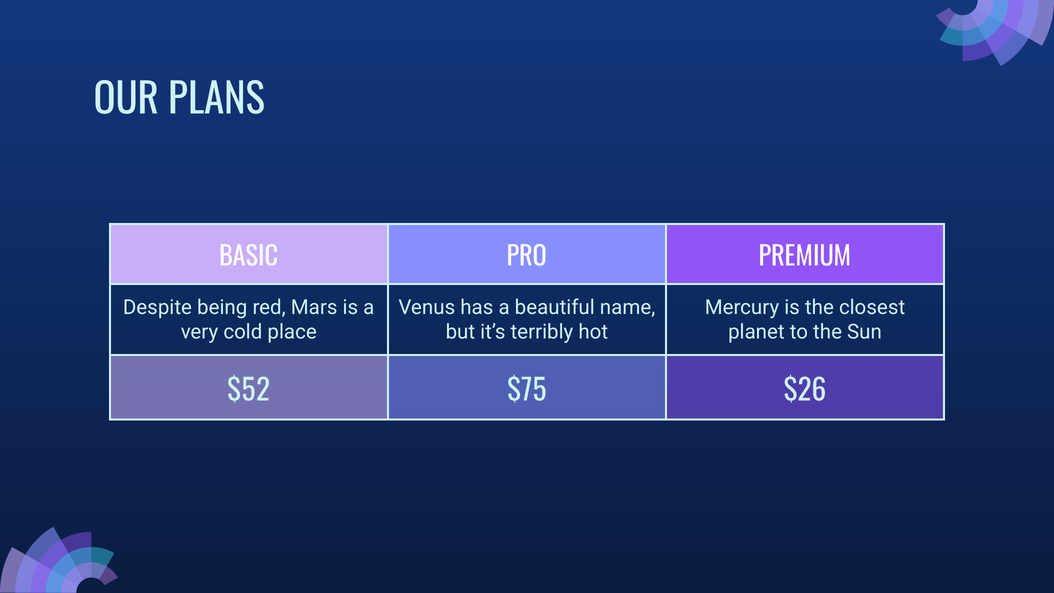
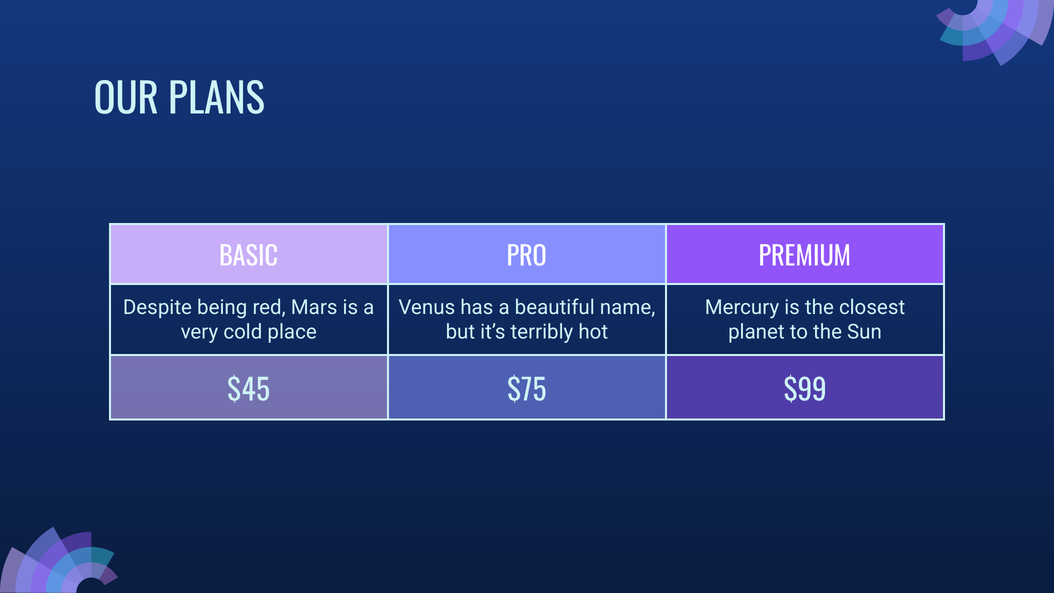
$52: $52 -> $45
$26: $26 -> $99
